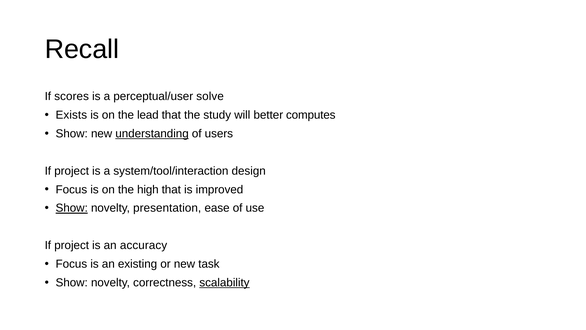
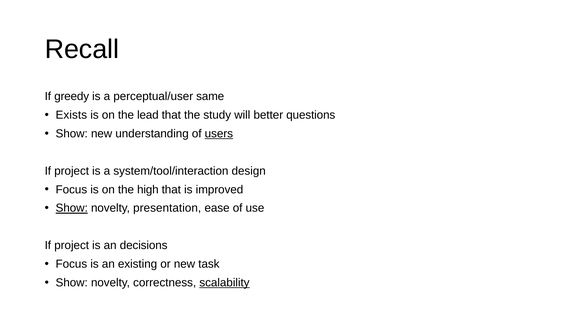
scores: scores -> greedy
solve: solve -> same
computes: computes -> questions
understanding underline: present -> none
users underline: none -> present
accuracy: accuracy -> decisions
